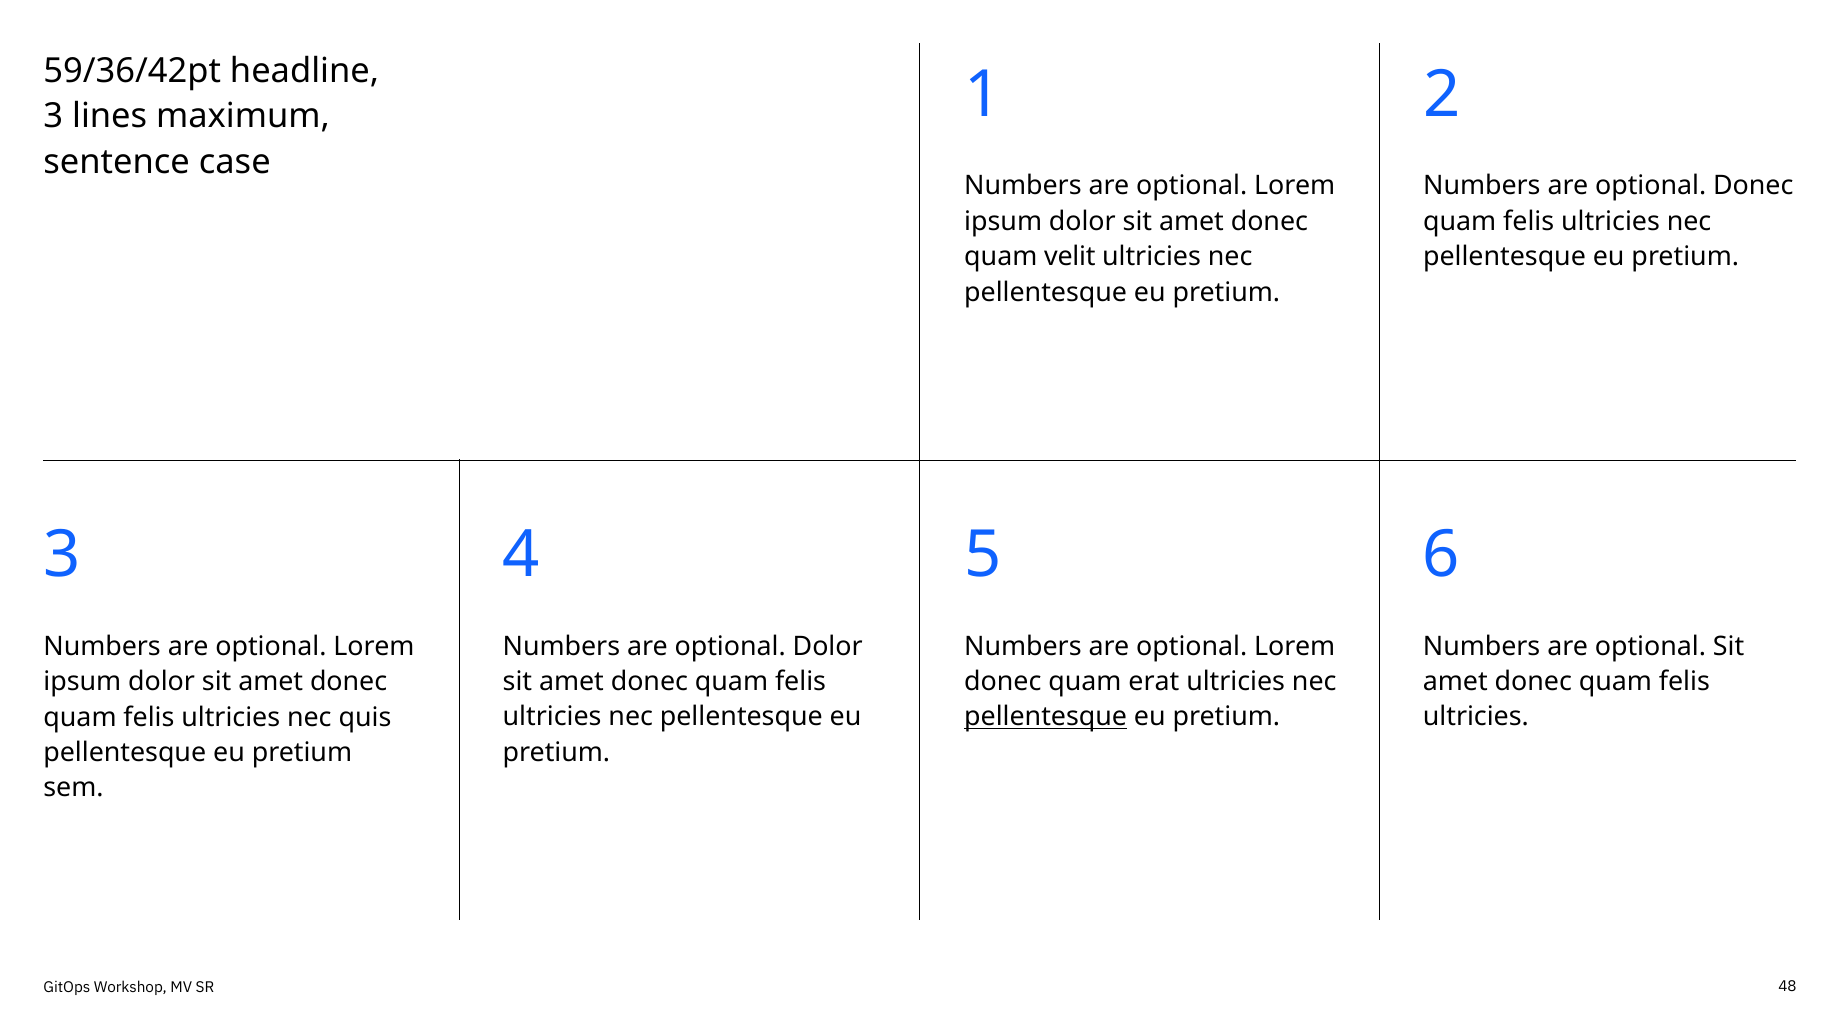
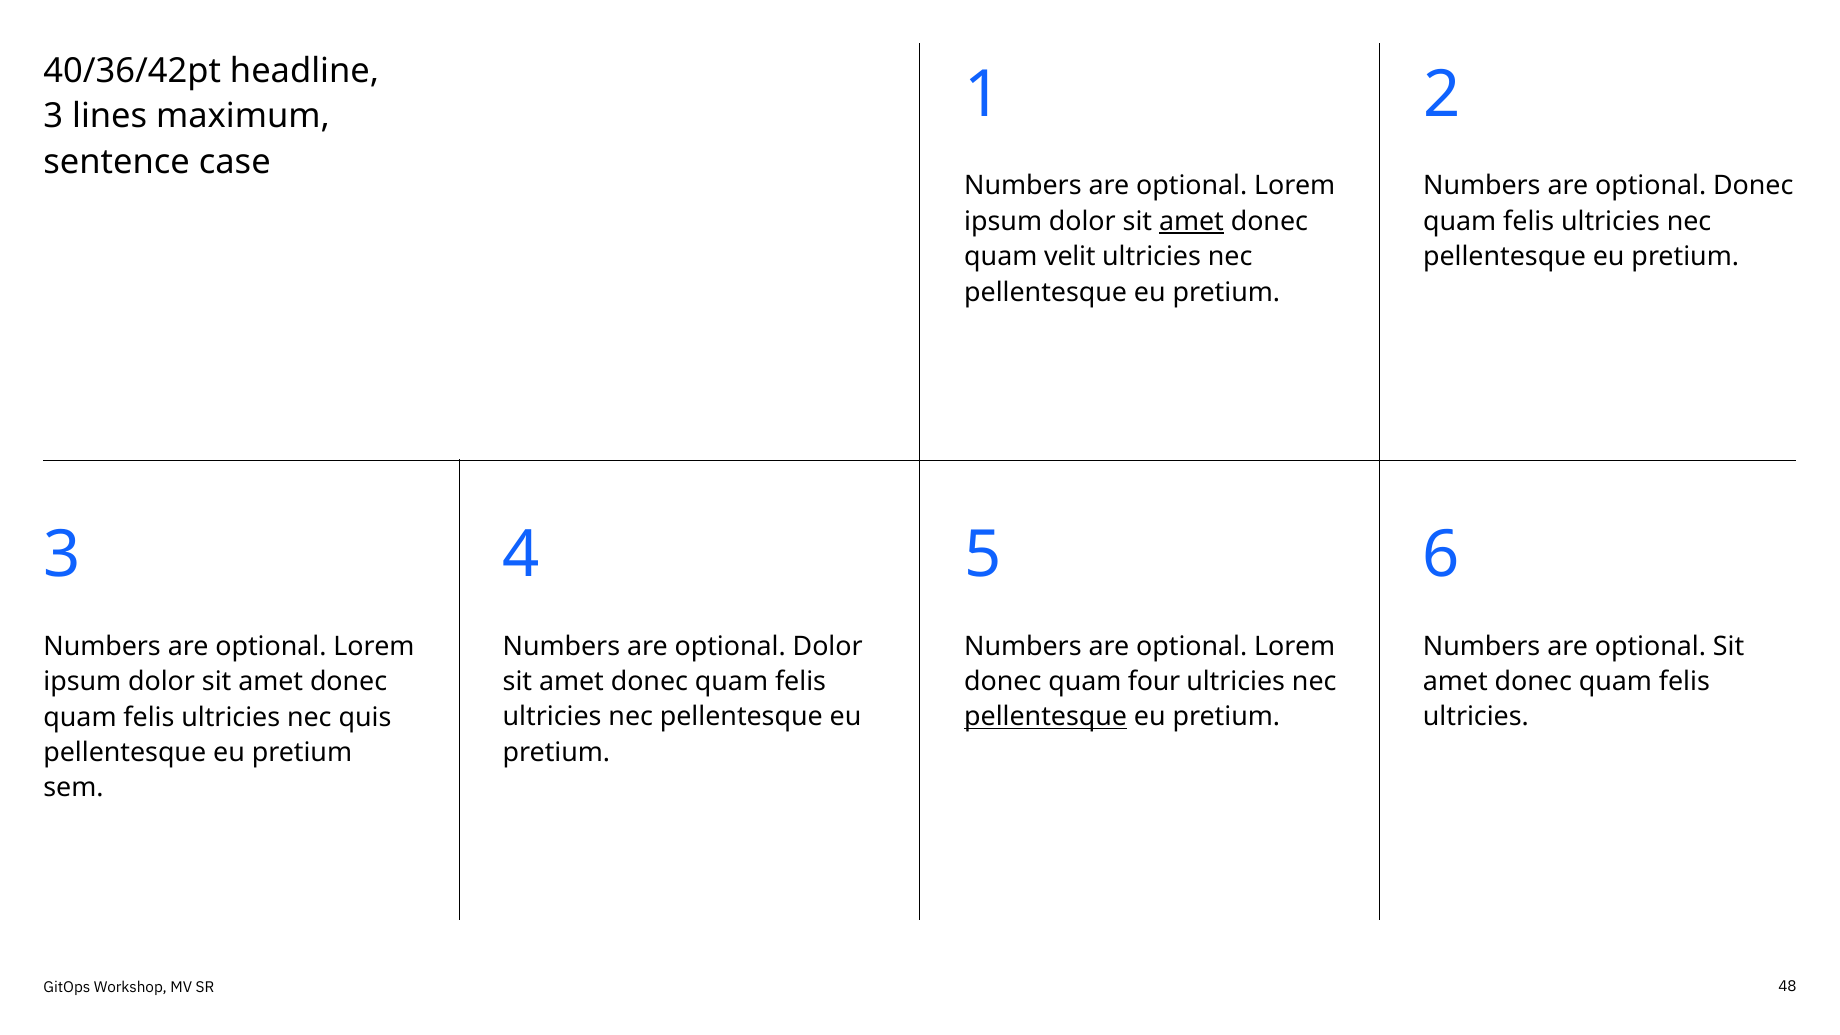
59/36/42pt: 59/36/42pt -> 40/36/42pt
amet at (1192, 221) underline: none -> present
erat: erat -> four
